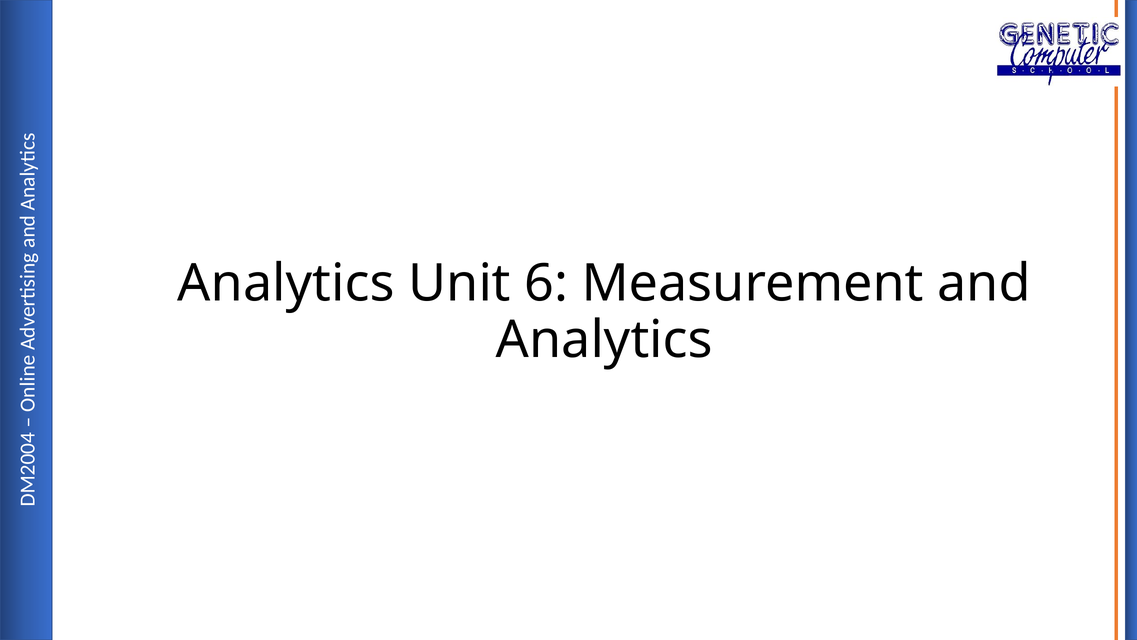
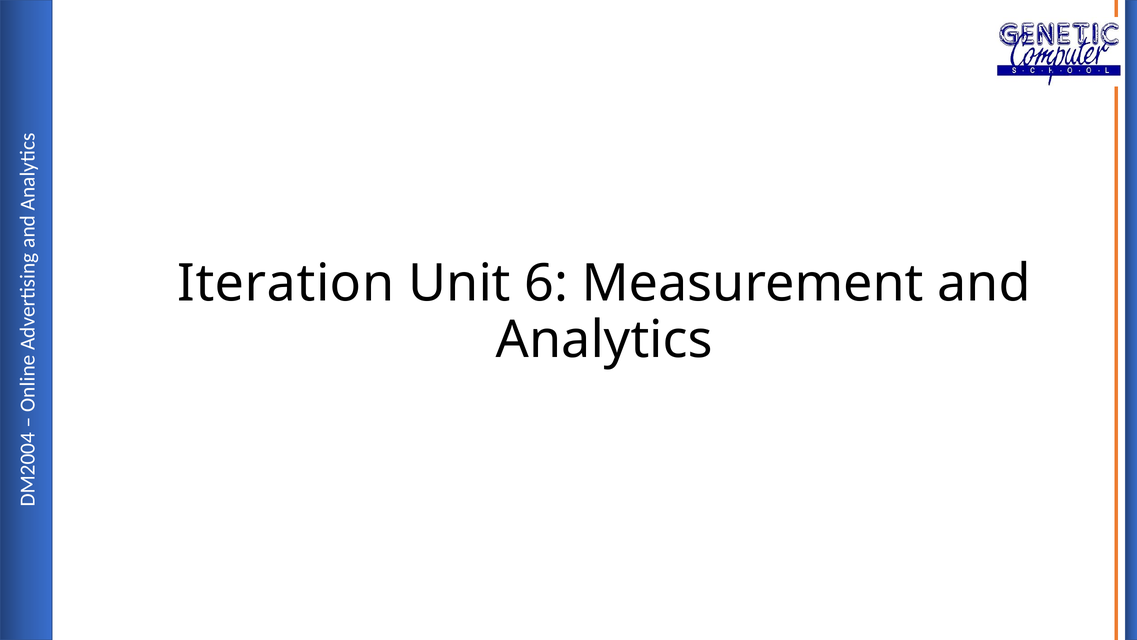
Analytics at (286, 283): Analytics -> Iteration
